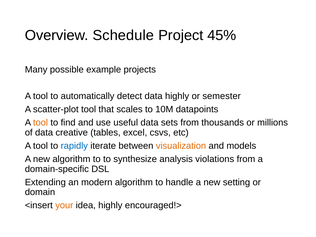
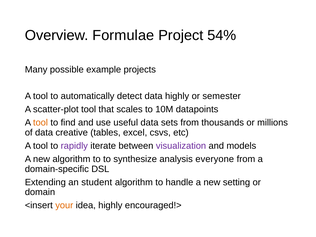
Schedule: Schedule -> Formulae
45%: 45% -> 54%
rapidly colour: blue -> purple
visualization colour: orange -> purple
violations: violations -> everyone
modern: modern -> student
